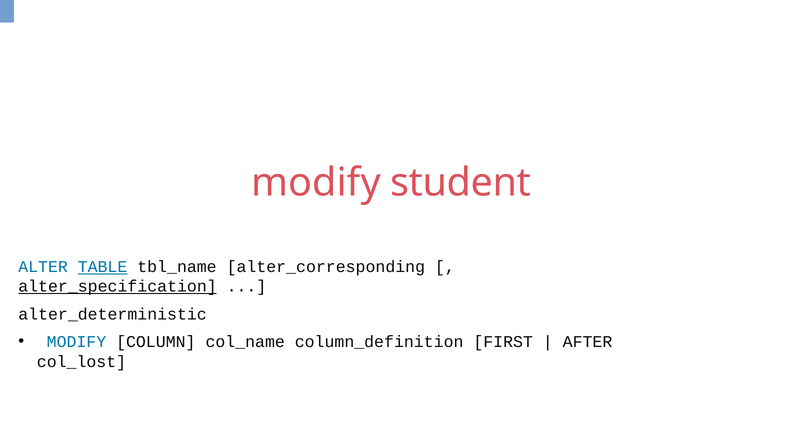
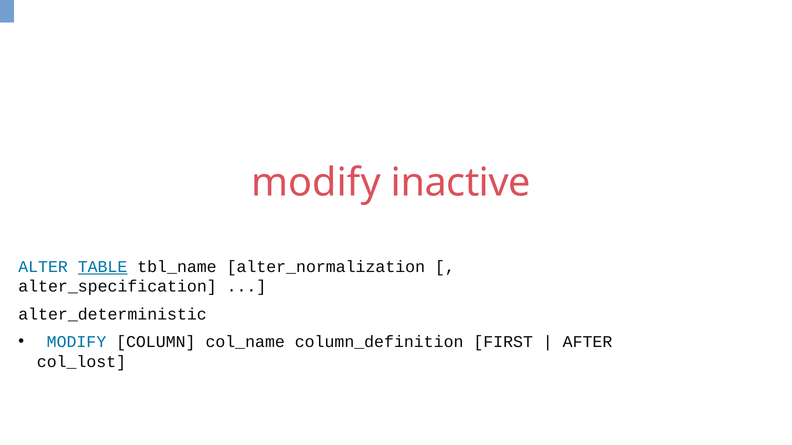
student: student -> inactive
alter_corresponding: alter_corresponding -> alter_normalization
alter_specification underline: present -> none
